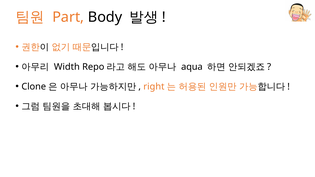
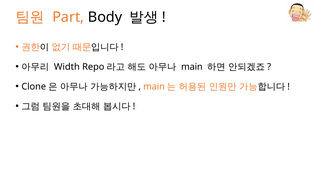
aqua at (192, 67): aqua -> main
right at (154, 87): right -> main
